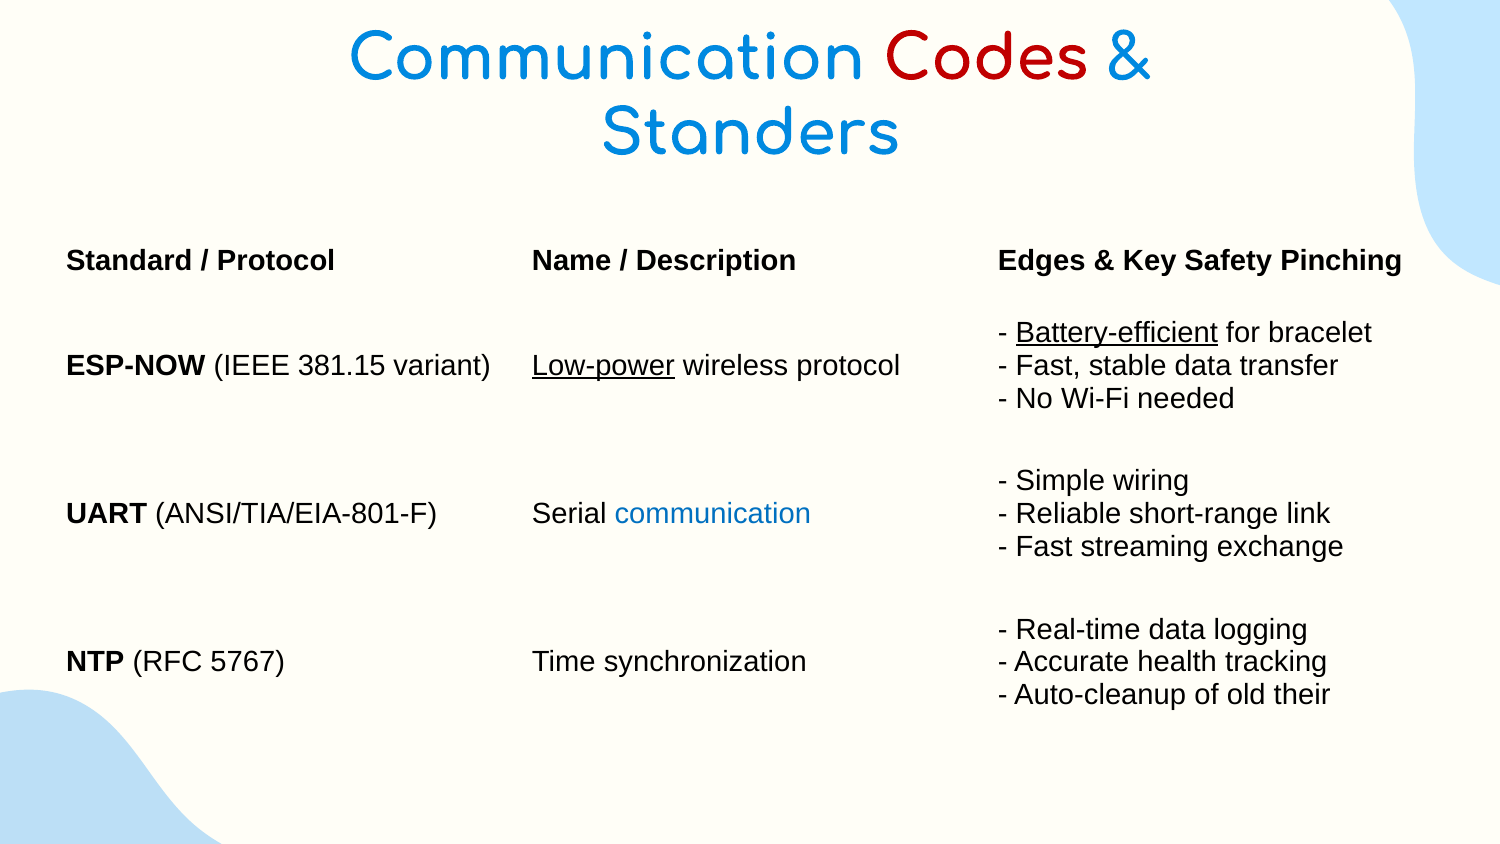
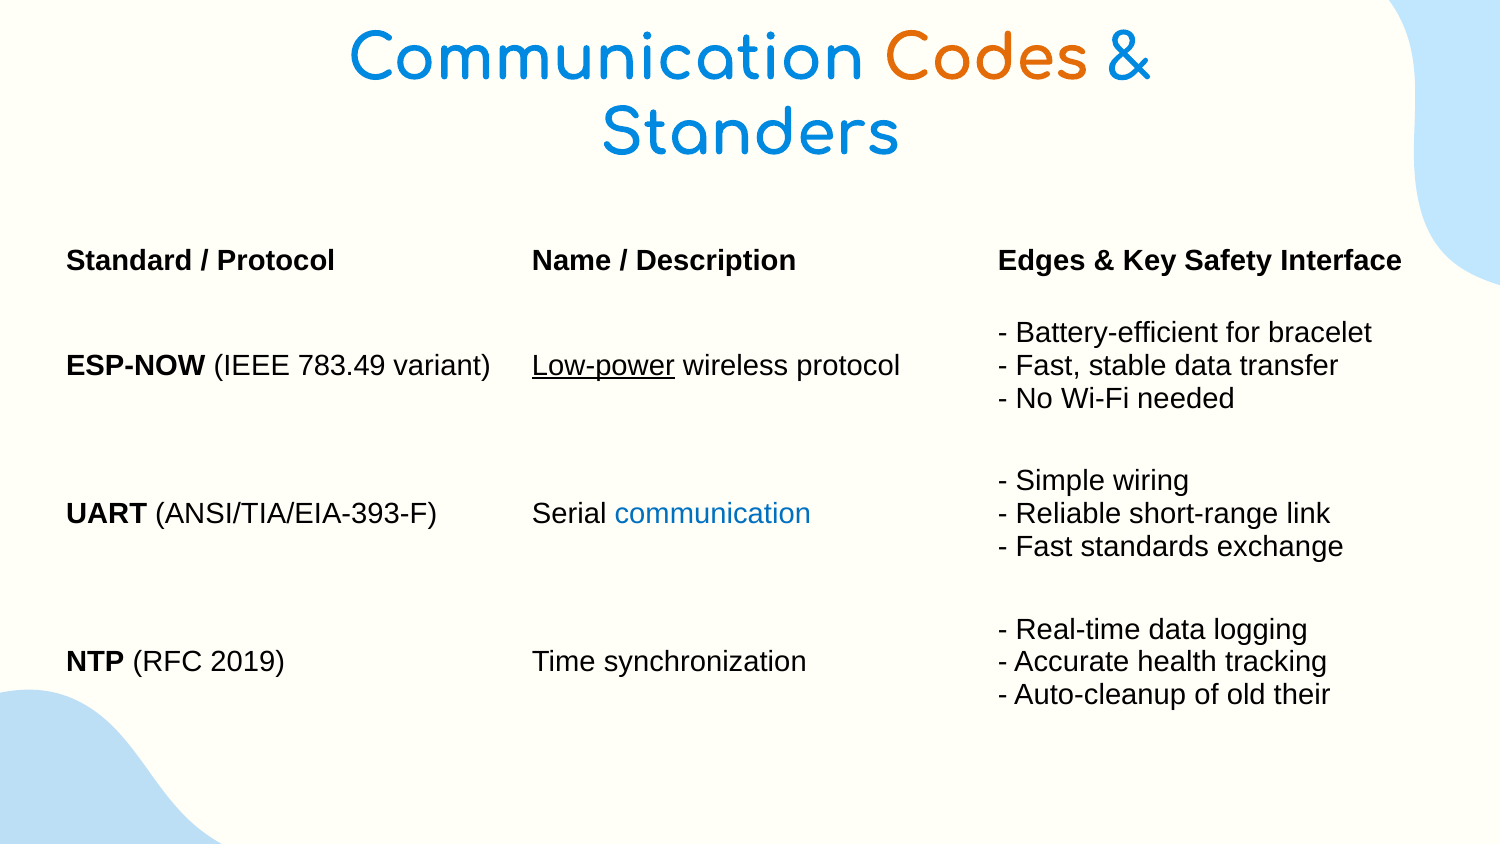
Codes colour: red -> orange
Pinching: Pinching -> Interface
Battery-efficient underline: present -> none
381.15: 381.15 -> 783.49
ANSI/TIA/EIA-801-F: ANSI/TIA/EIA-801-F -> ANSI/TIA/EIA-393-F
streaming: streaming -> standards
5767: 5767 -> 2019
